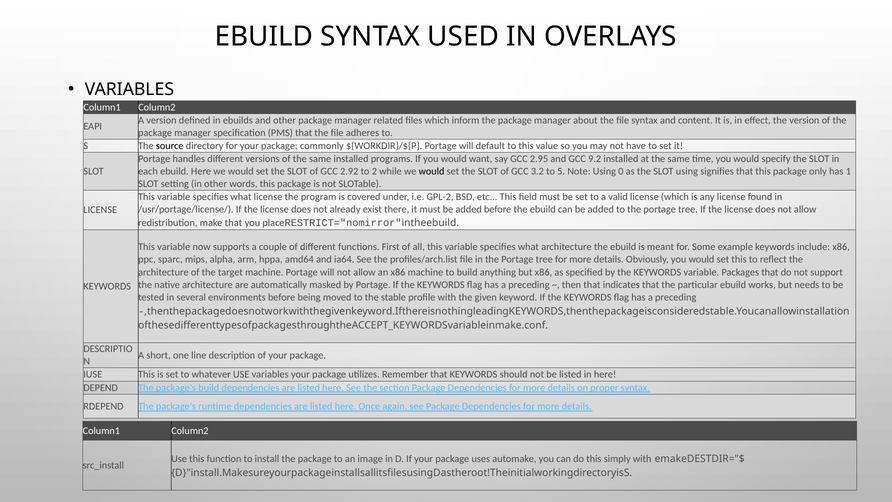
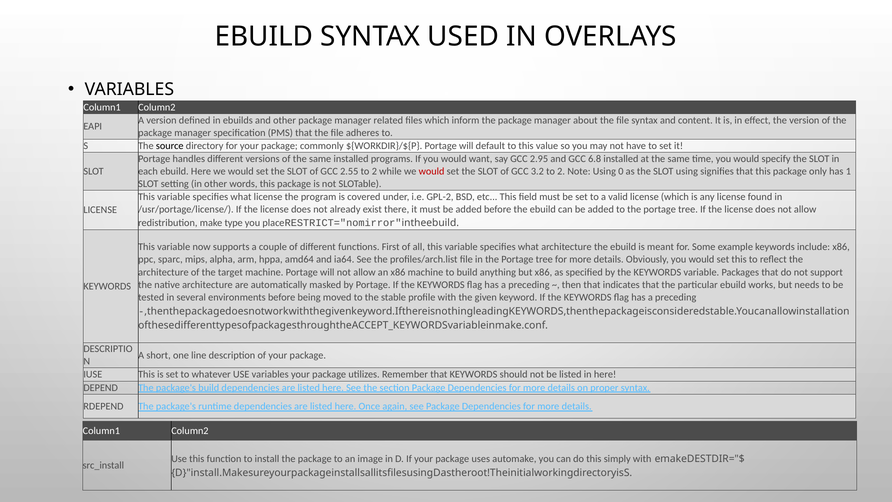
9.2: 9.2 -> 6.8
2.92: 2.92 -> 2.55
would at (432, 171) colour: black -> red
3.2 to 5: 5 -> 2
make that: that -> type
